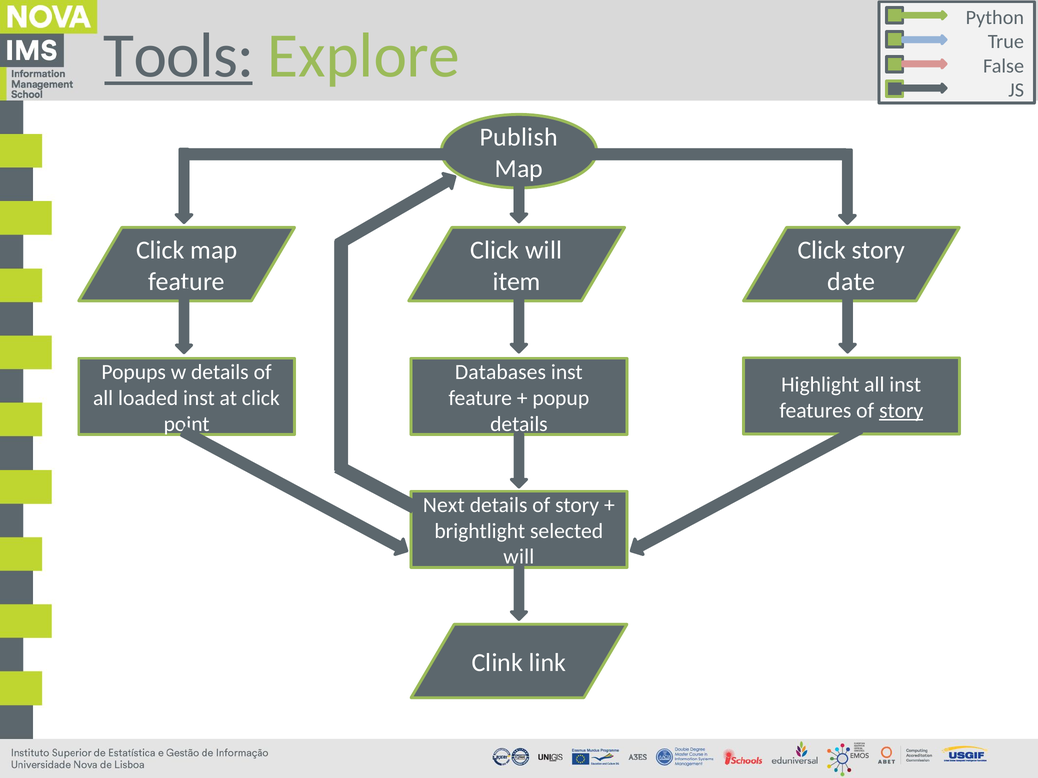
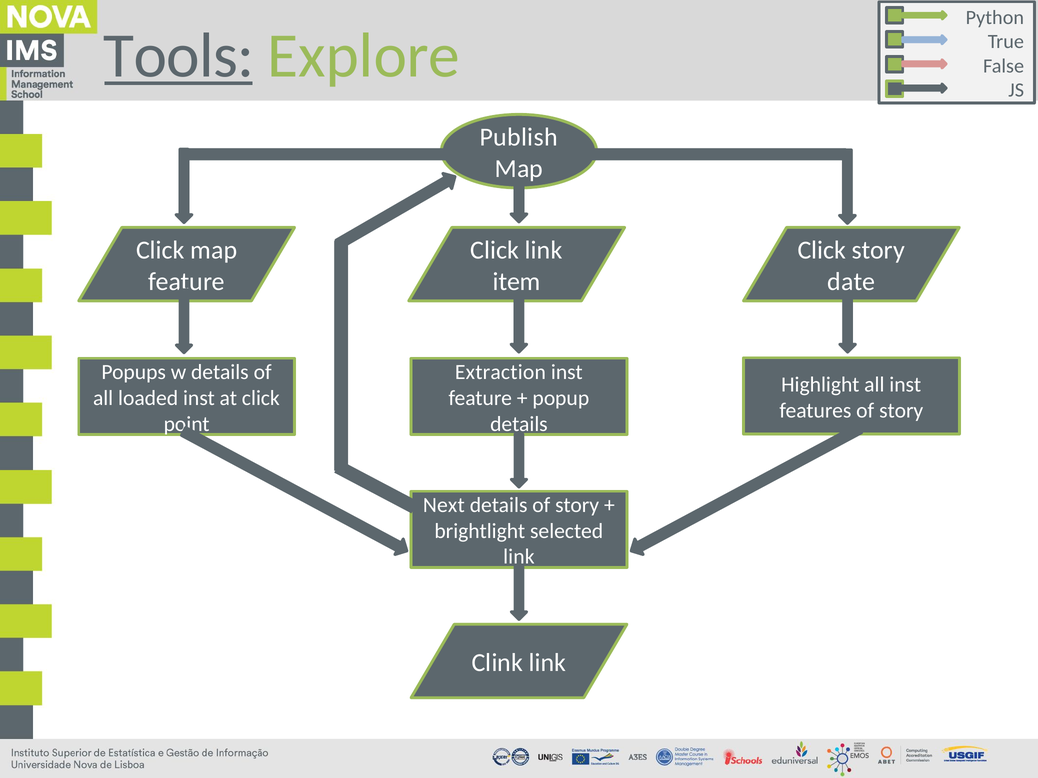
Click will: will -> link
Databases: Databases -> Extraction
story at (901, 411) underline: present -> none
will at (519, 557): will -> link
